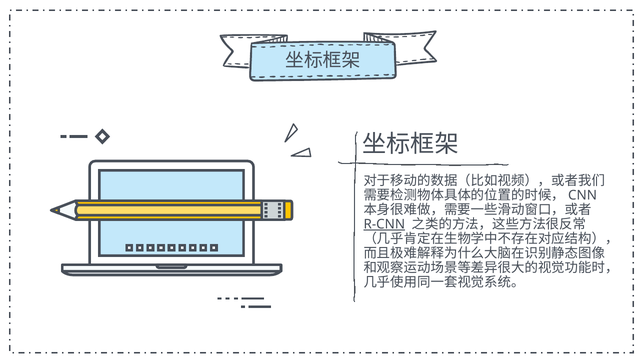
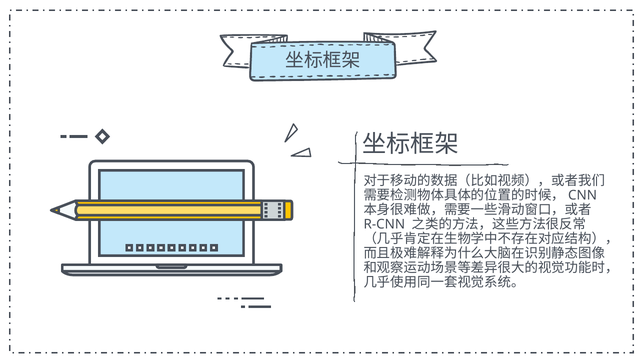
R-CNN underline: present -> none
